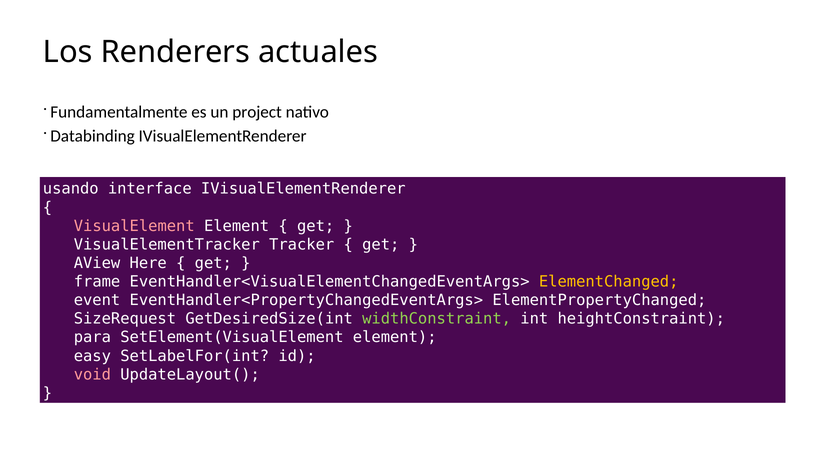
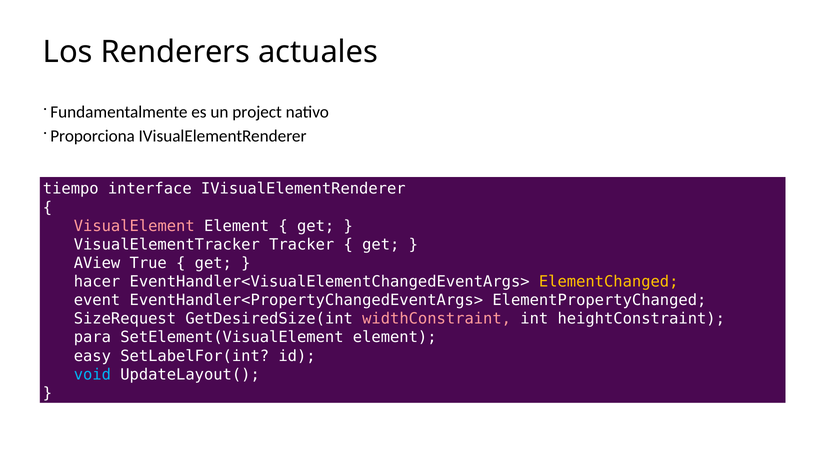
Databinding: Databinding -> Proporciona
usando: usando -> tiempo
Here: Here -> True
frame: frame -> hacer
widthConstraint colour: light green -> pink
void colour: pink -> light blue
